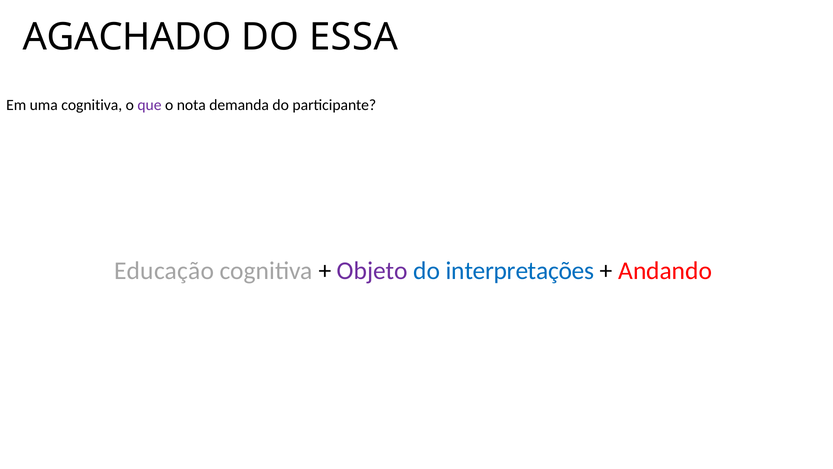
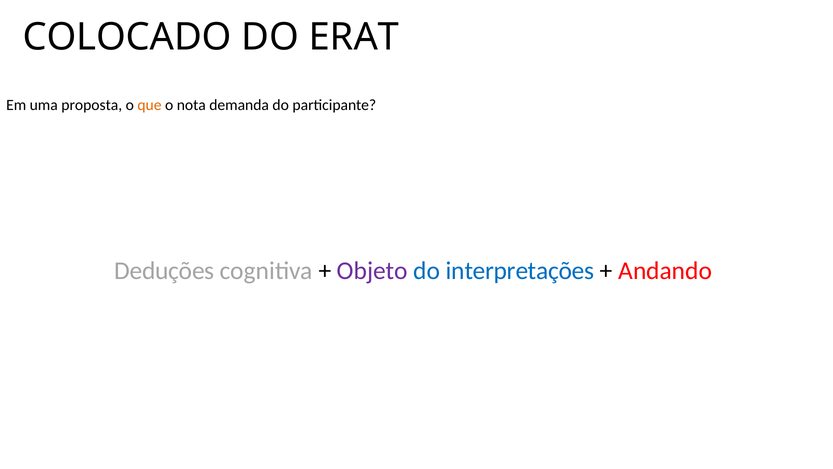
AGACHADO: AGACHADO -> COLOCADO
ESSA: ESSA -> ERAT
uma cognitiva: cognitiva -> proposta
que colour: purple -> orange
Educação: Educação -> Deduções
